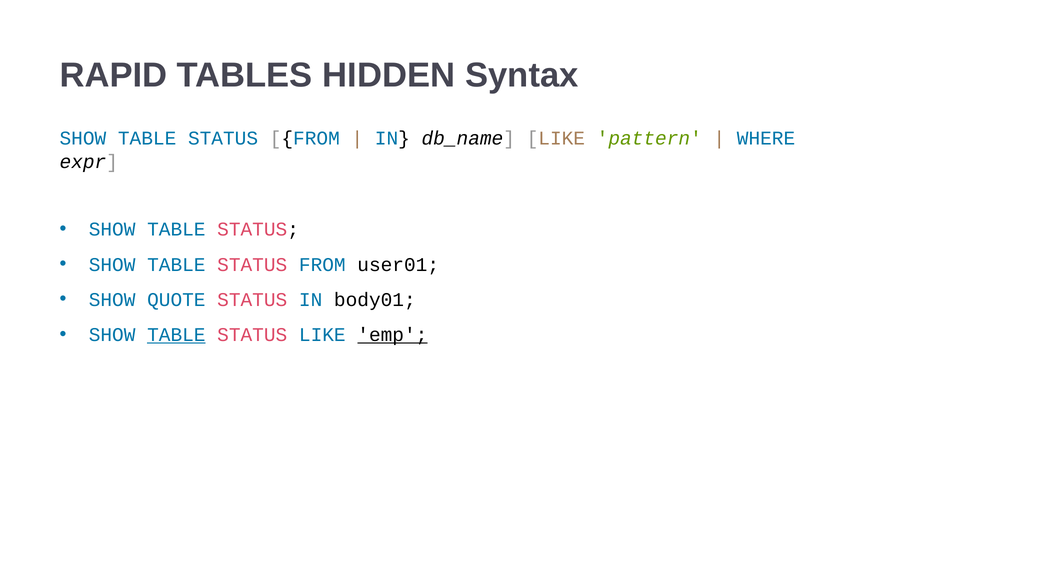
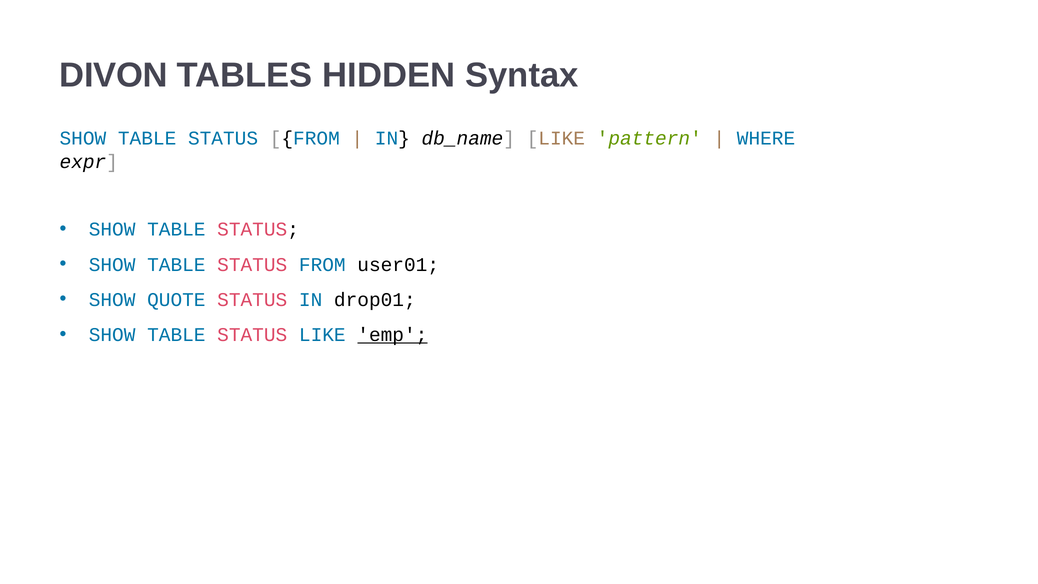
RAPID: RAPID -> DIVON
body01: body01 -> drop01
TABLE at (176, 335) underline: present -> none
